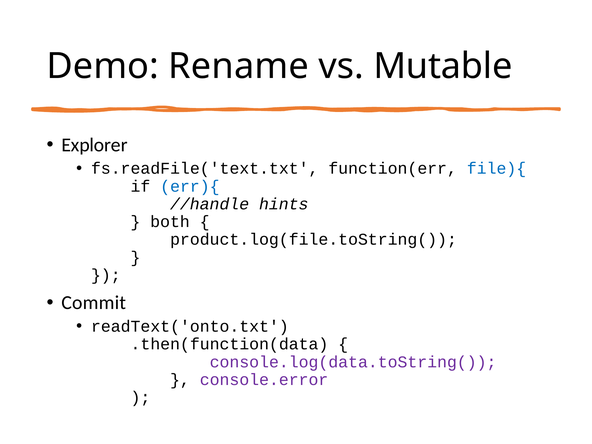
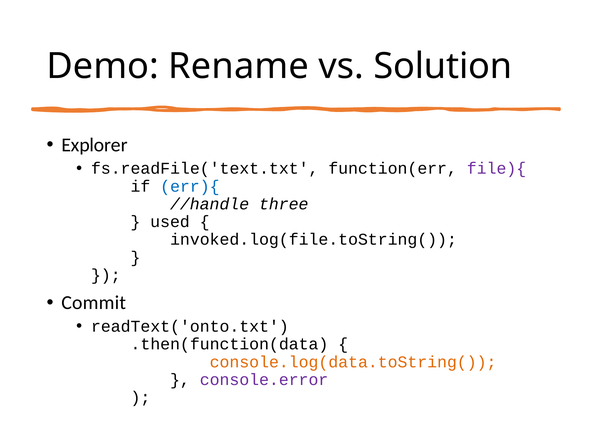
Mutable: Mutable -> Solution
file){ colour: blue -> purple
hints: hints -> three
both: both -> used
product.log(file.toString(: product.log(file.toString( -> invoked.log(file.toString(
console.log(data.toString( colour: purple -> orange
